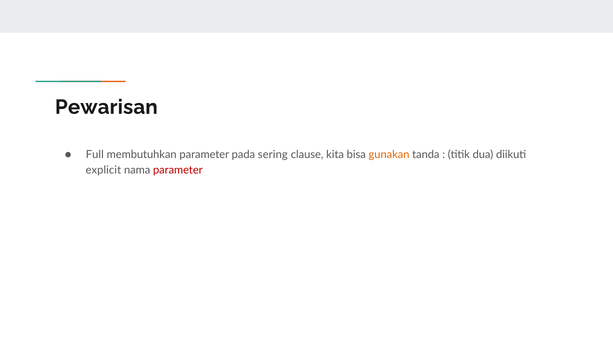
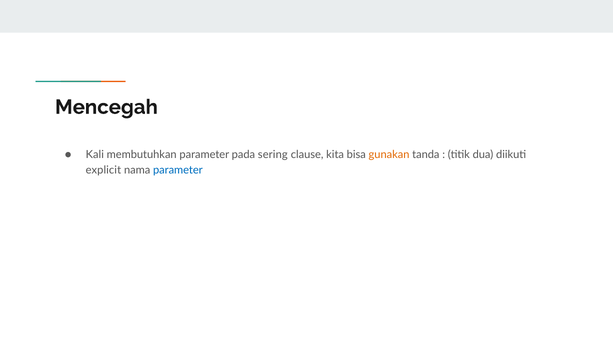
Pewarisan: Pewarisan -> Mencegah
Full: Full -> Kali
parameter at (178, 170) colour: red -> blue
